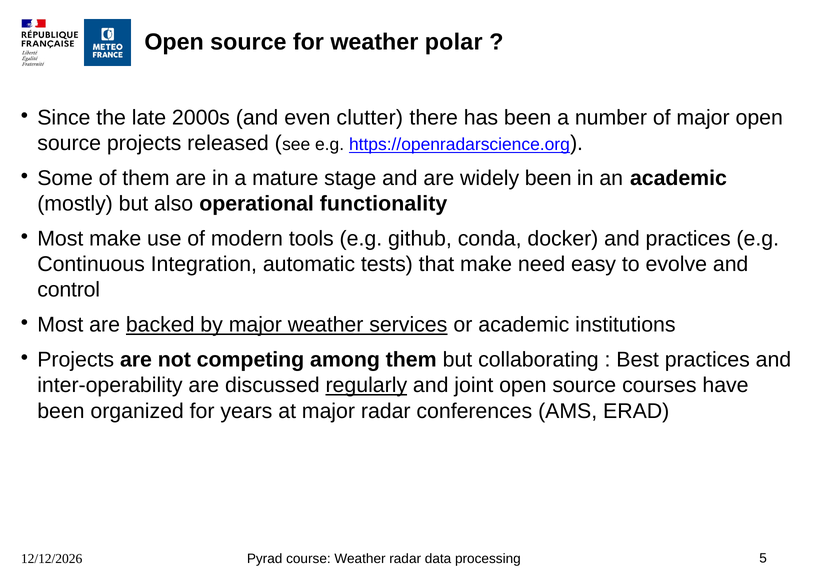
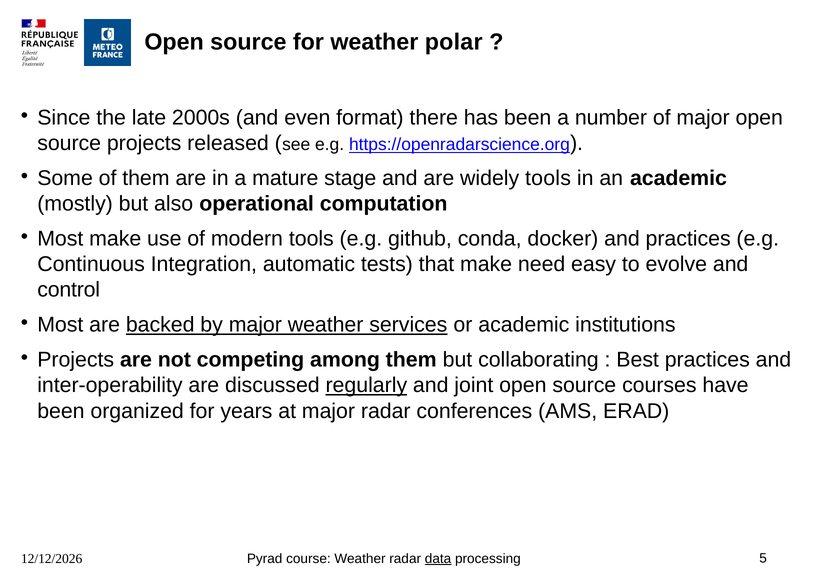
clutter: clutter -> format
widely been: been -> tools
functionality: functionality -> computation
data underline: none -> present
